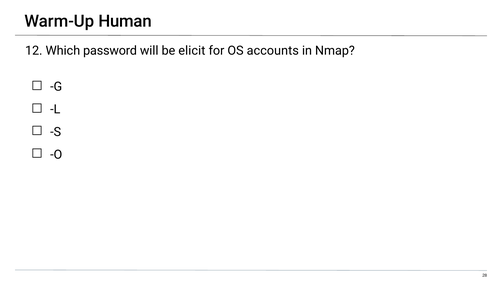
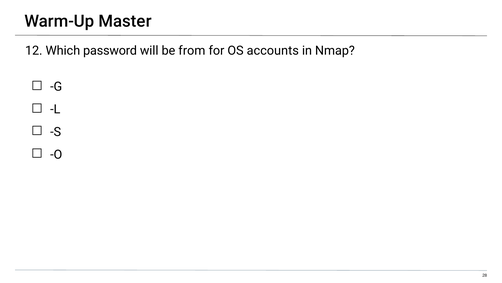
Human: Human -> Master
elicit: elicit -> from
